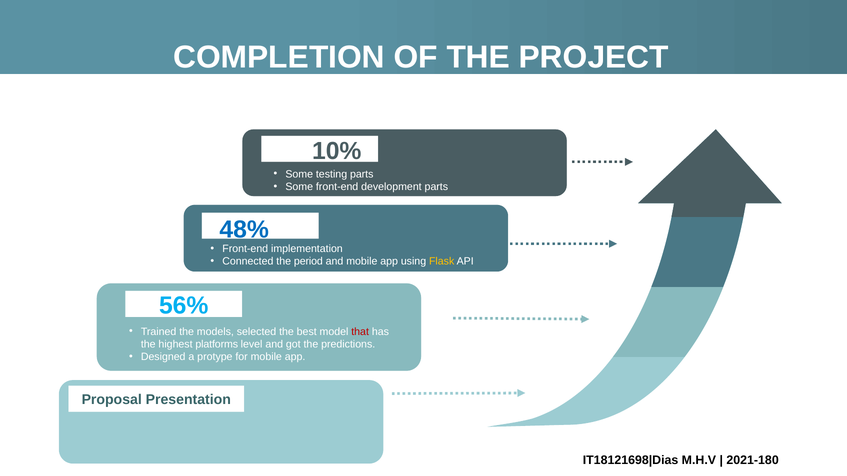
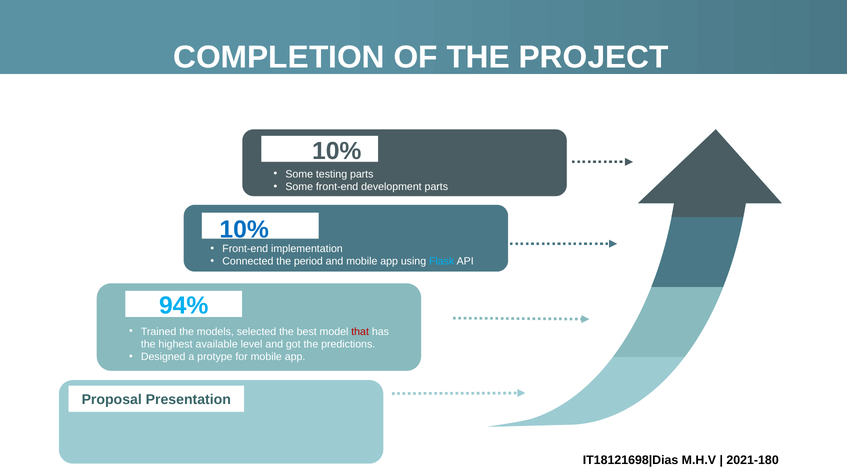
48% at (244, 230): 48% -> 10%
Flask colour: yellow -> light blue
56%: 56% -> 94%
platforms: platforms -> available
